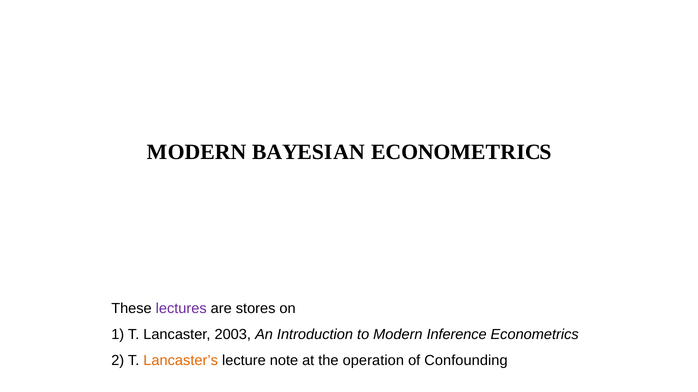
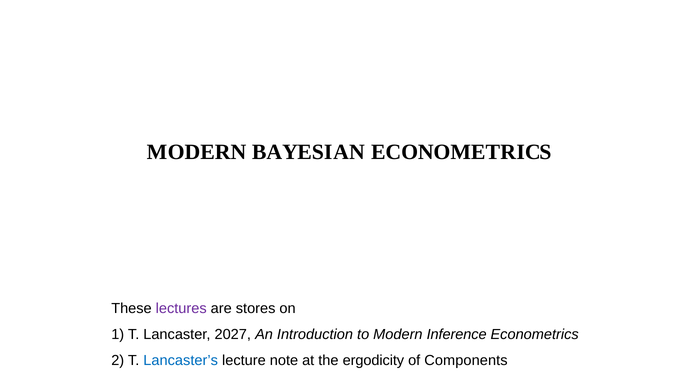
2003: 2003 -> 2027
Lancaster’s colour: orange -> blue
operation: operation -> ergodicity
Confounding: Confounding -> Components
